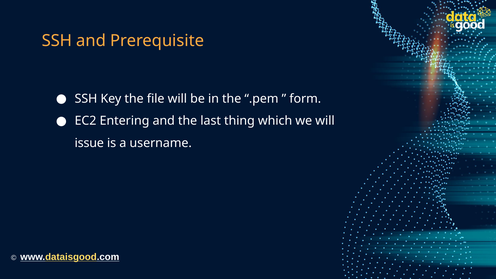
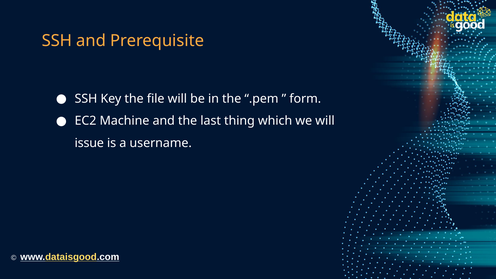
Entering: Entering -> Machine
